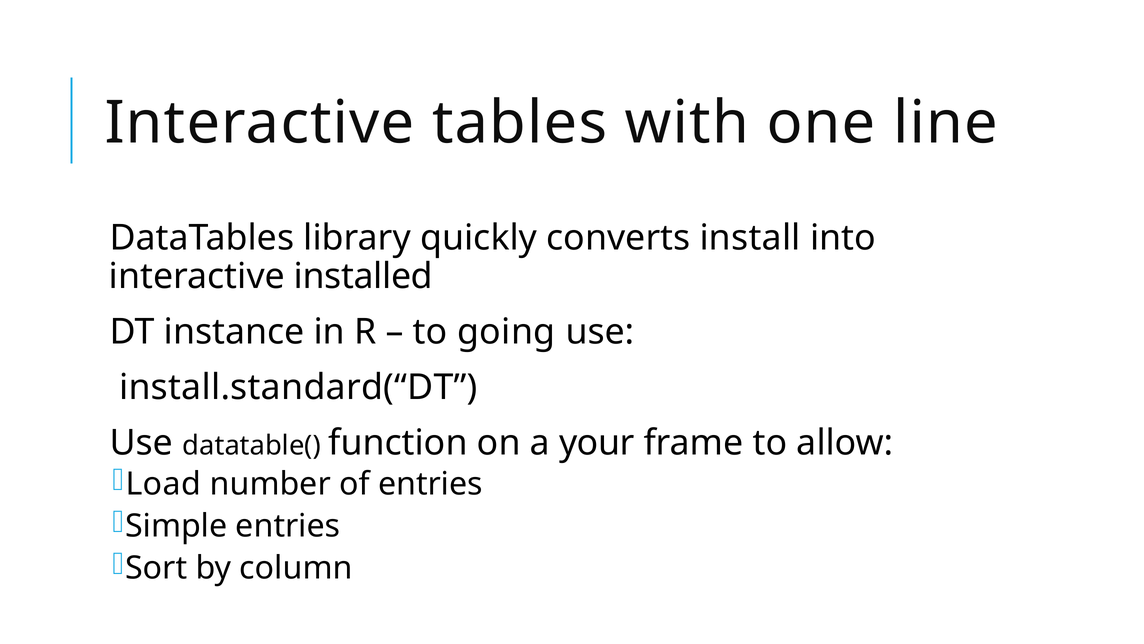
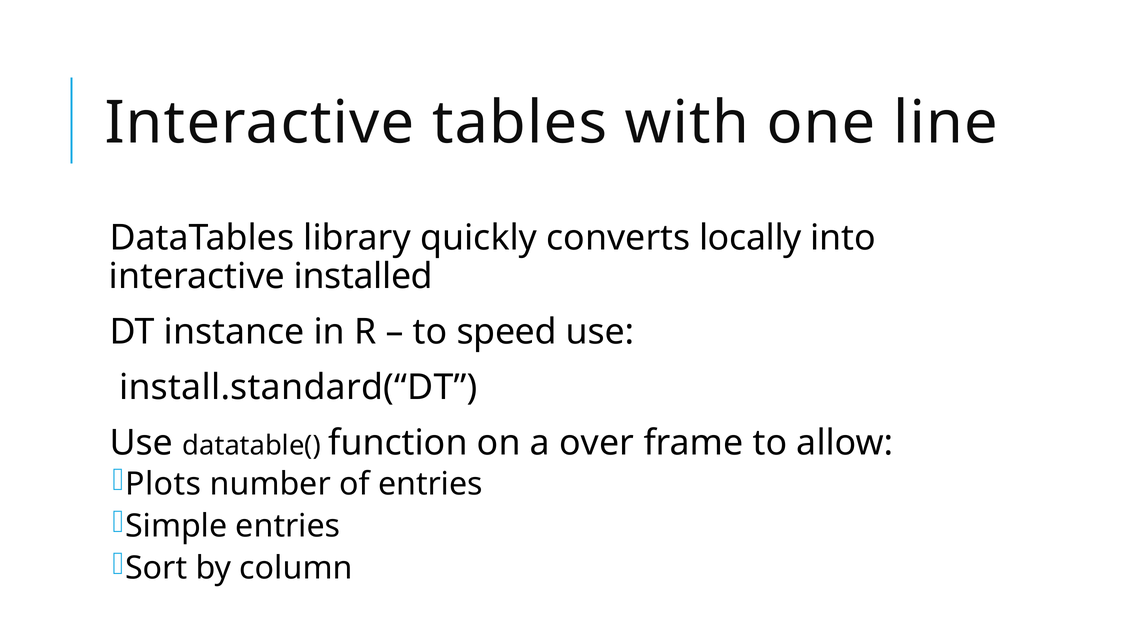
install: install -> locally
going: going -> speed
your: your -> over
Load: Load -> Plots
